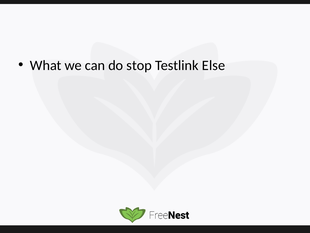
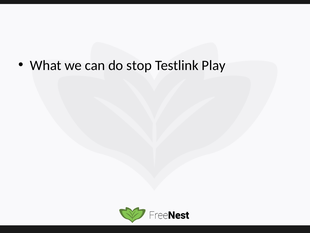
Else: Else -> Play
